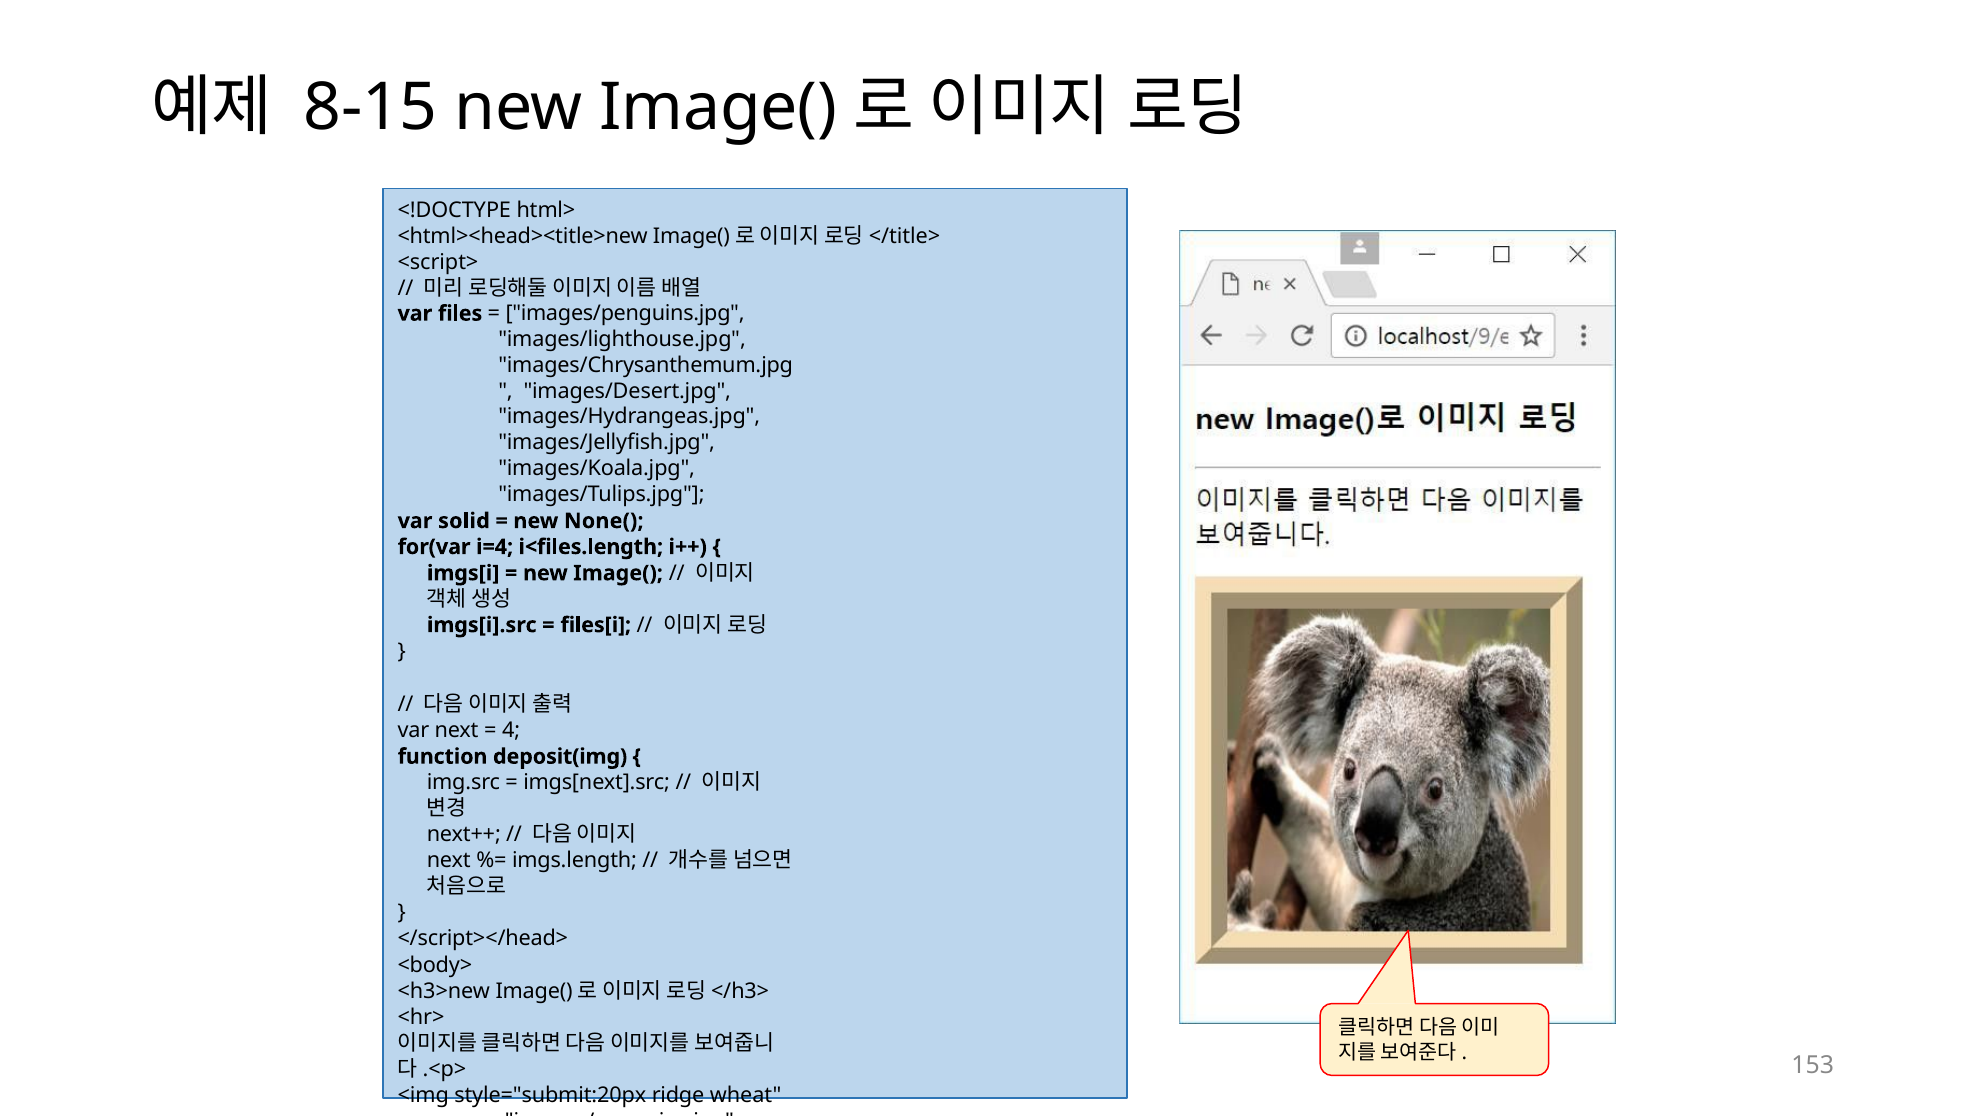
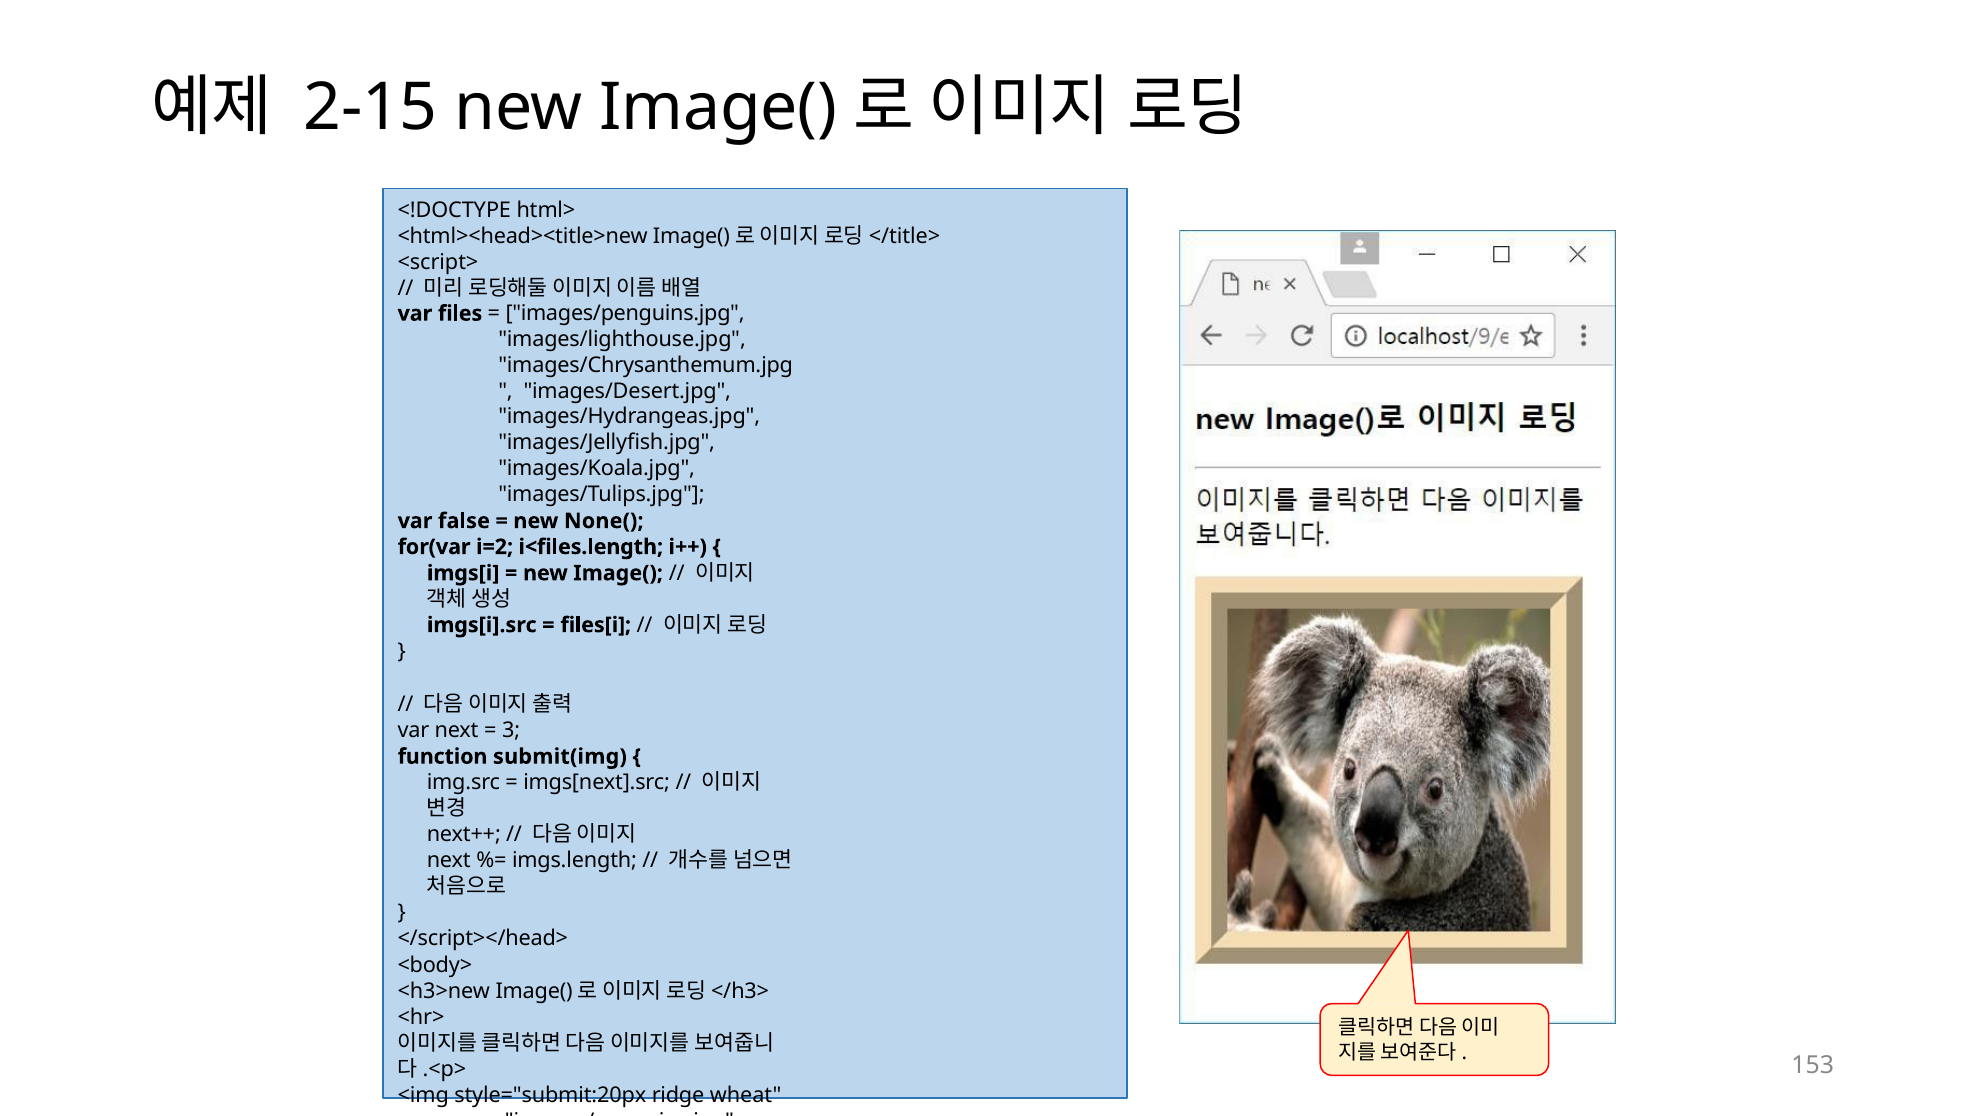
8-15: 8-15 -> 2-15
solid: solid -> false
i=4: i=4 -> i=2
4: 4 -> 3
deposit(img: deposit(img -> submit(img
